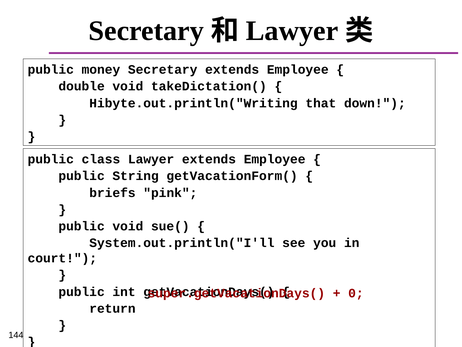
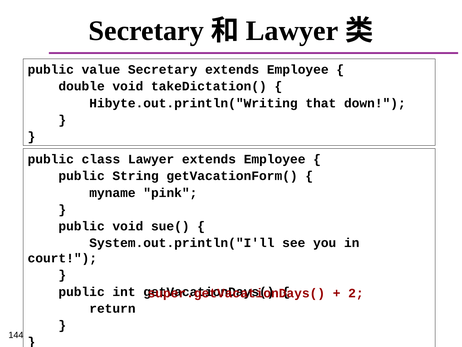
money: money -> value
briefs: briefs -> myname
0: 0 -> 2
